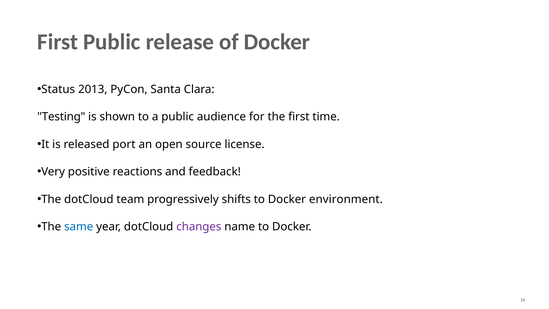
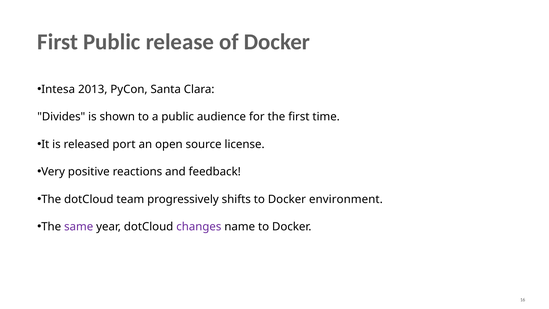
Status: Status -> Intesa
Testing: Testing -> Divides
same colour: blue -> purple
